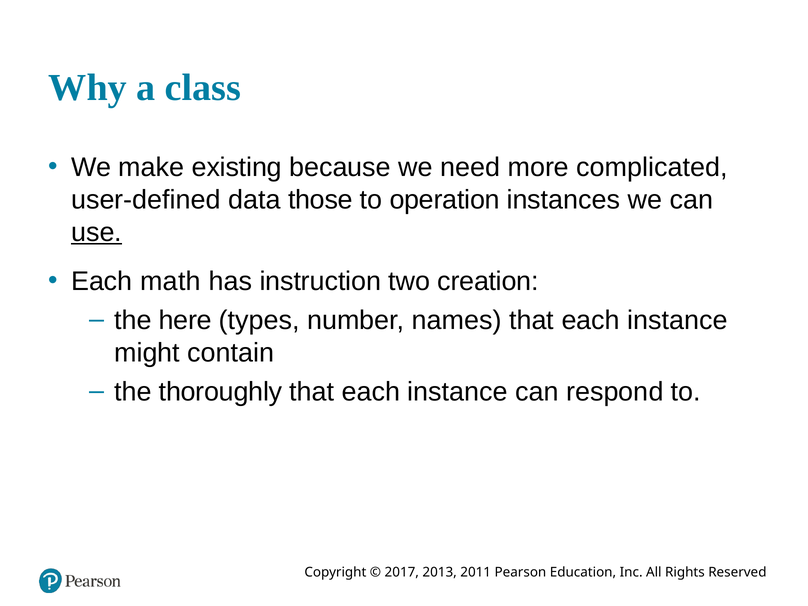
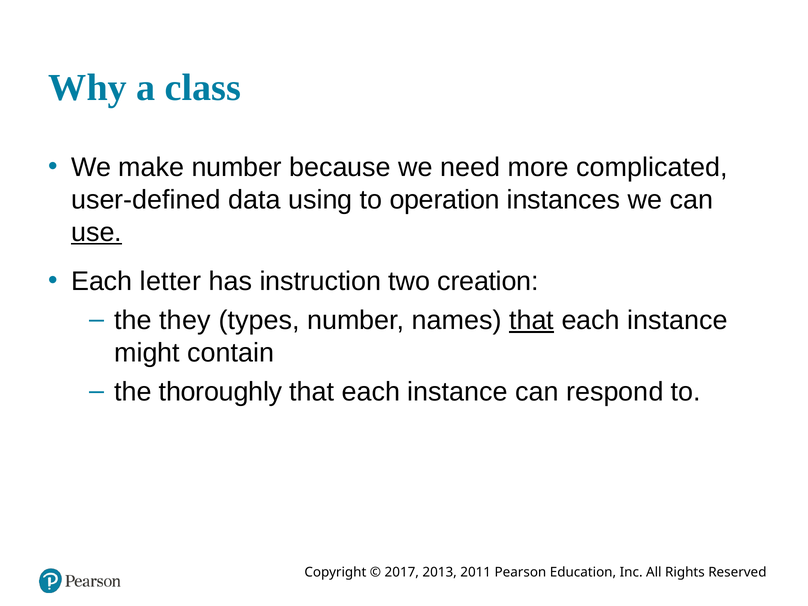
make existing: existing -> number
those: those -> using
math: math -> letter
here: here -> they
that at (532, 320) underline: none -> present
